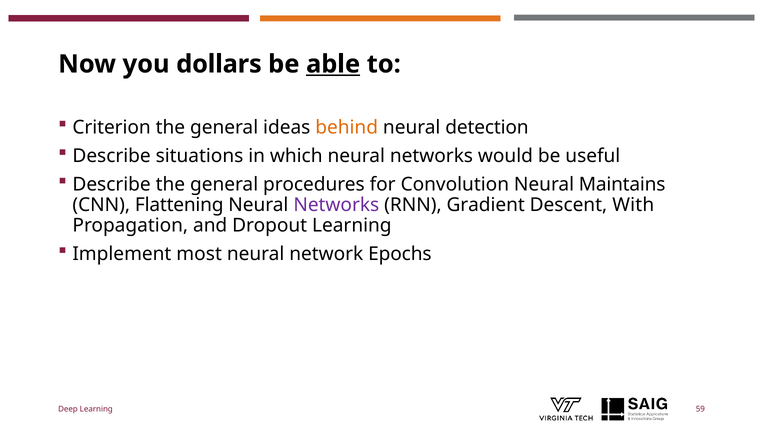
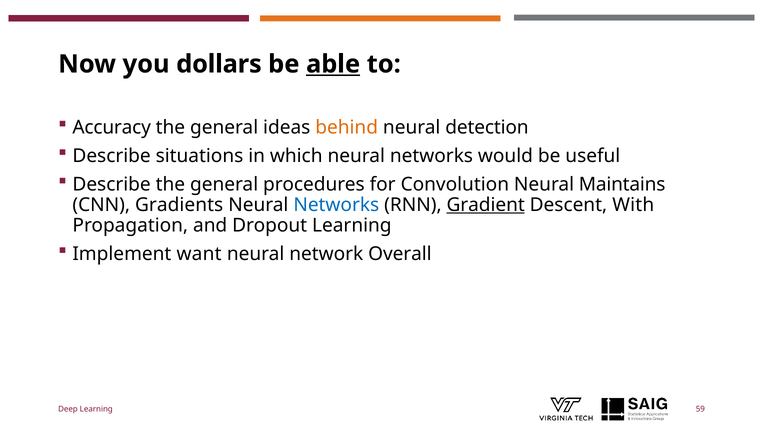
Criterion: Criterion -> Accuracy
Flattening: Flattening -> Gradients
Networks at (336, 205) colour: purple -> blue
Gradient underline: none -> present
most: most -> want
Epochs: Epochs -> Overall
